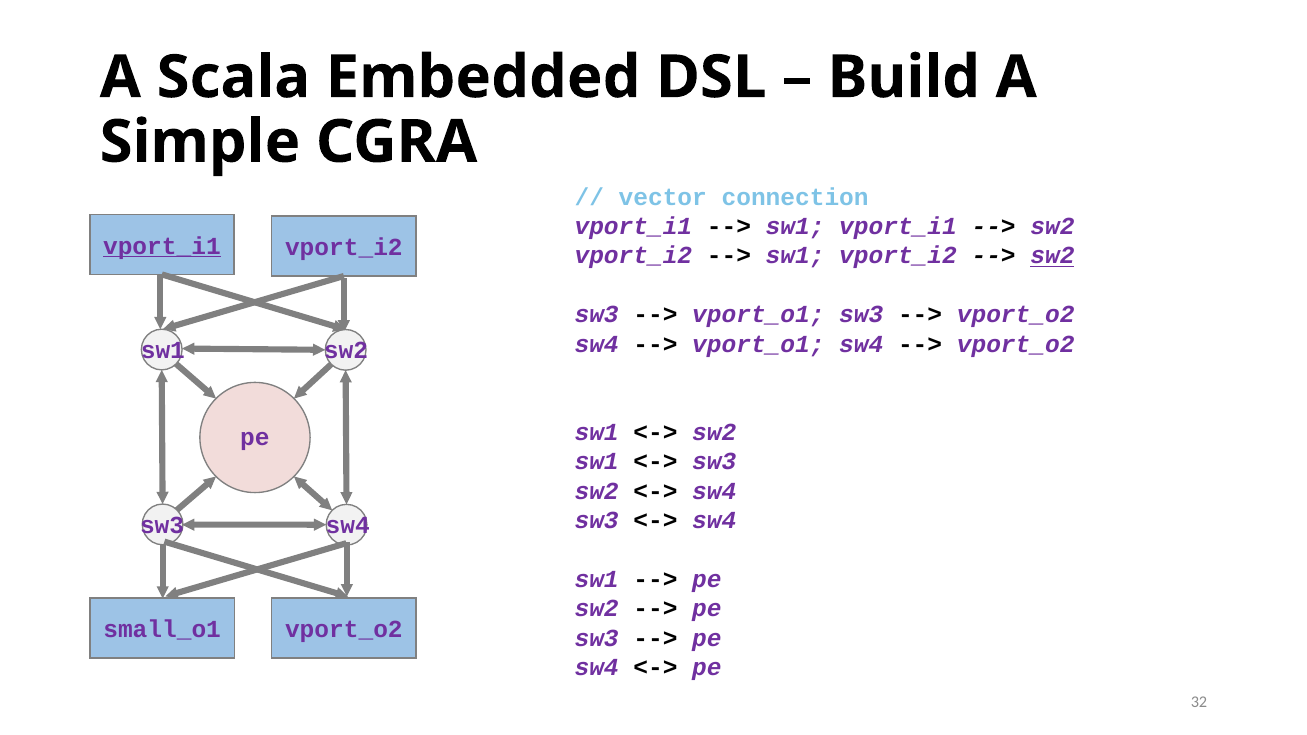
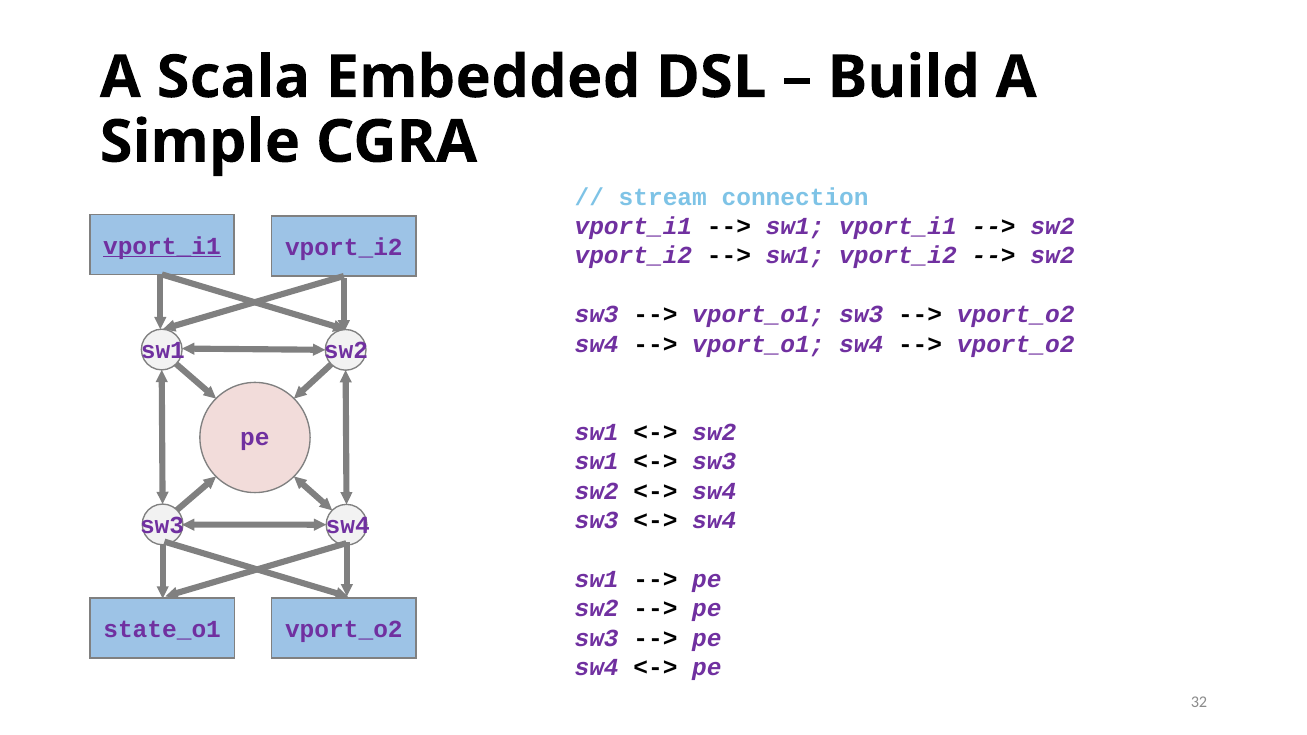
vector: vector -> stream
sw2 at (1052, 256) underline: present -> none
small_o1: small_o1 -> state_o1
